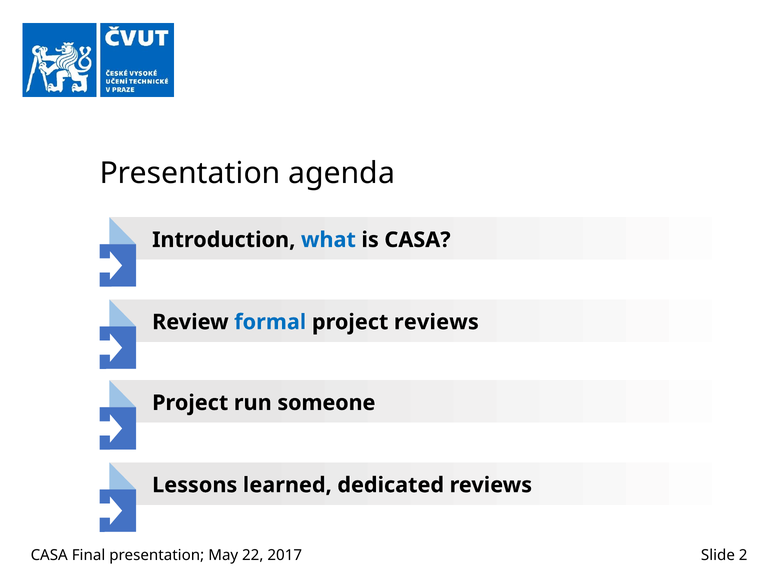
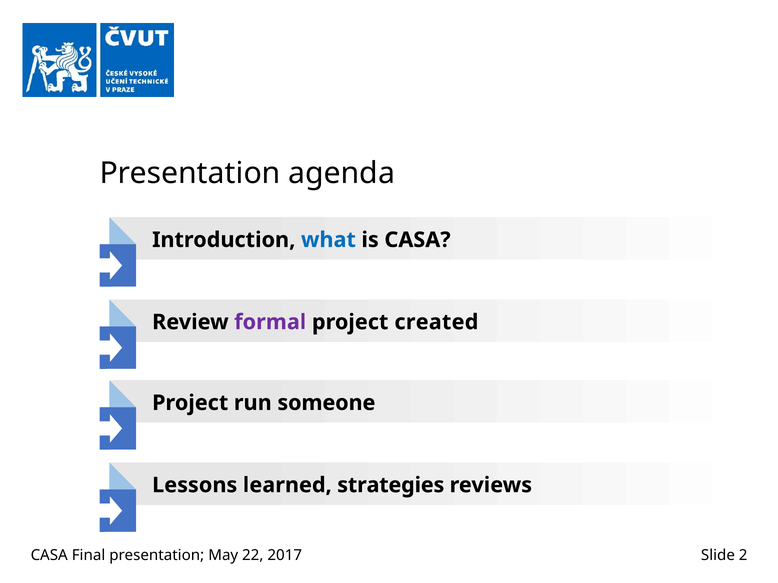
formal colour: blue -> purple
project reviews: reviews -> created
dedicated: dedicated -> strategies
